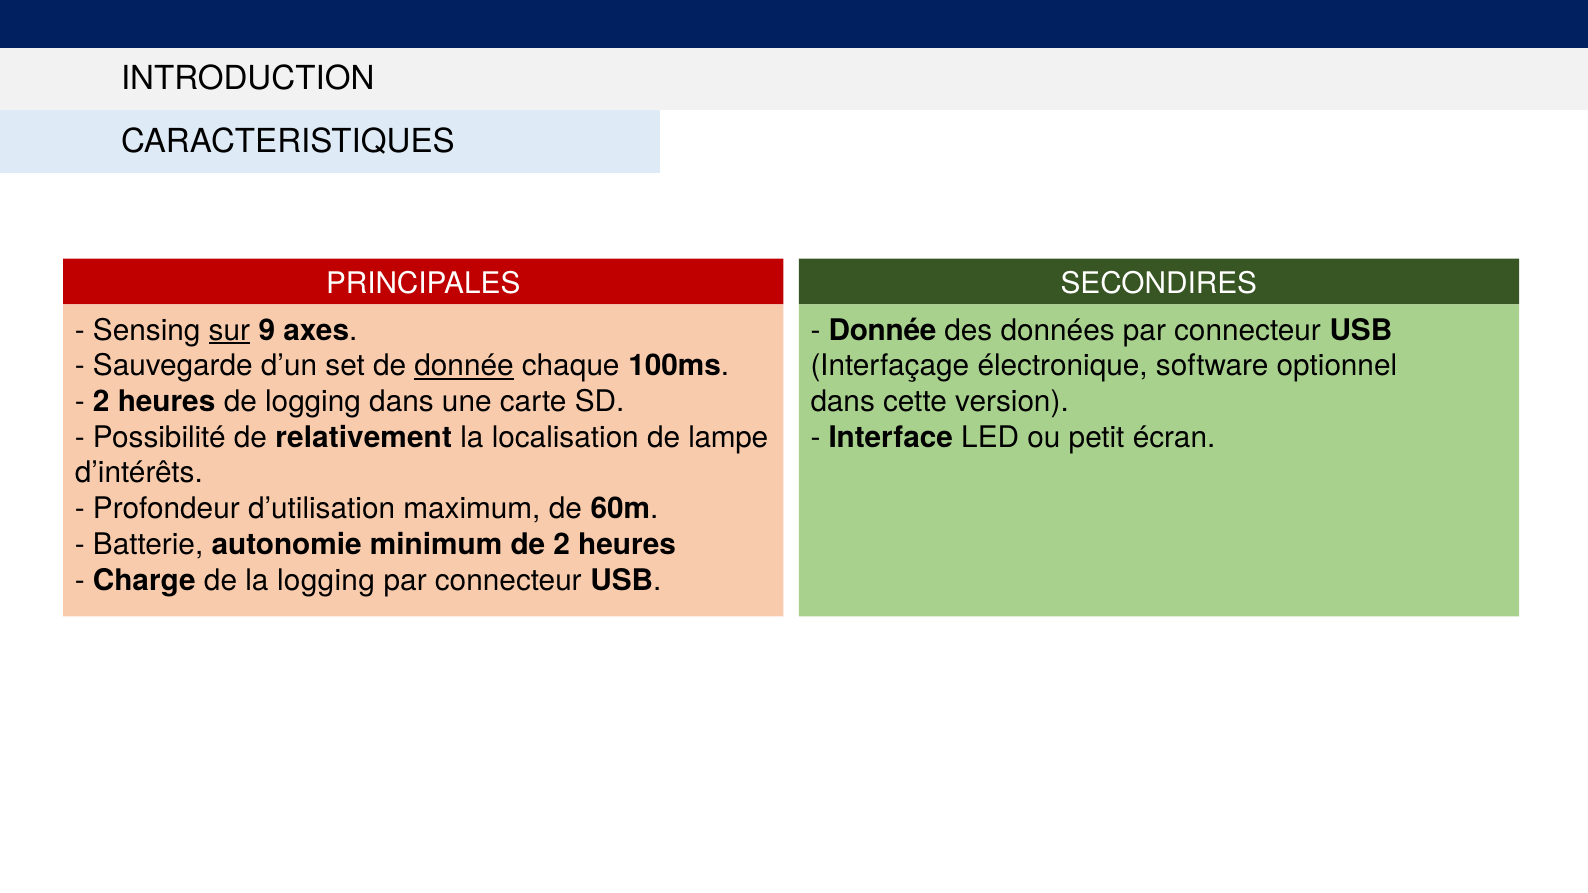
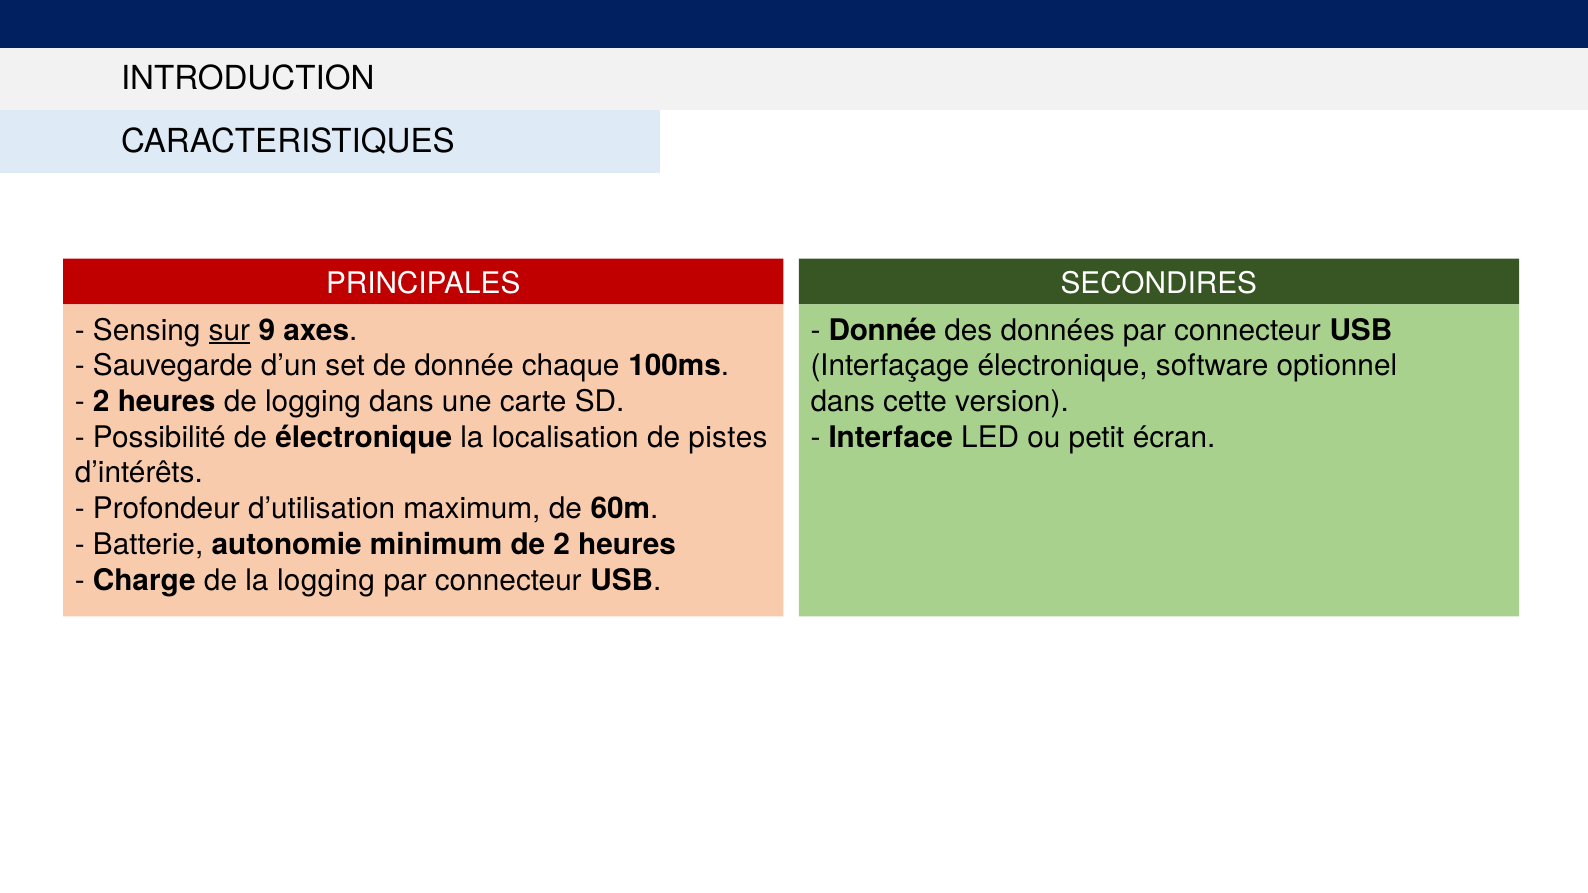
donnée at (464, 366) underline: present -> none
de relativement: relativement -> électronique
lampe: lampe -> pistes
